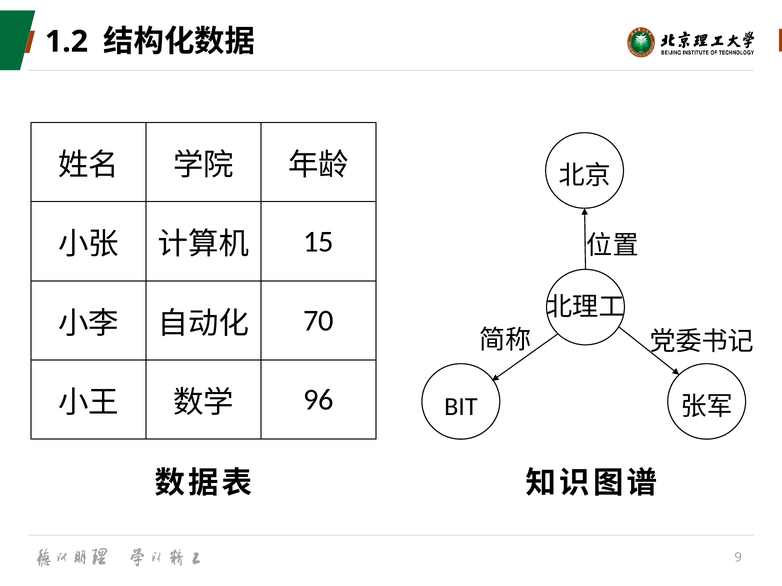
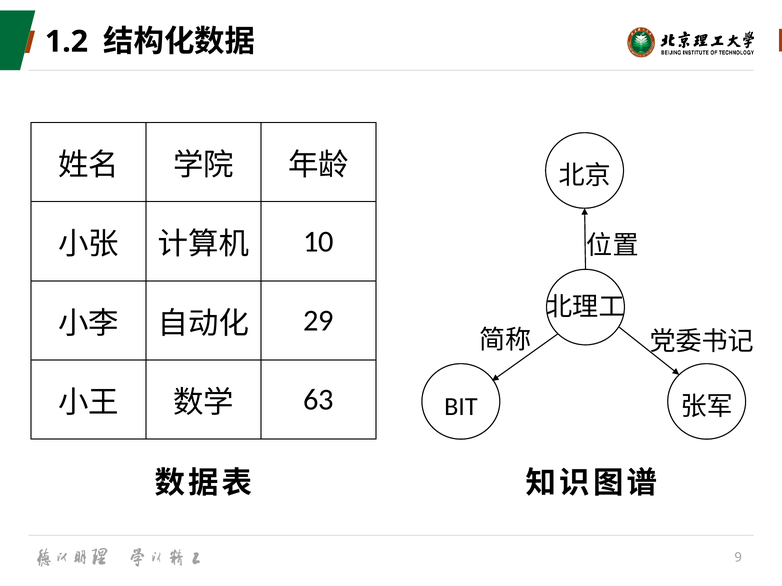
15: 15 -> 10
70: 70 -> 29
96: 96 -> 63
